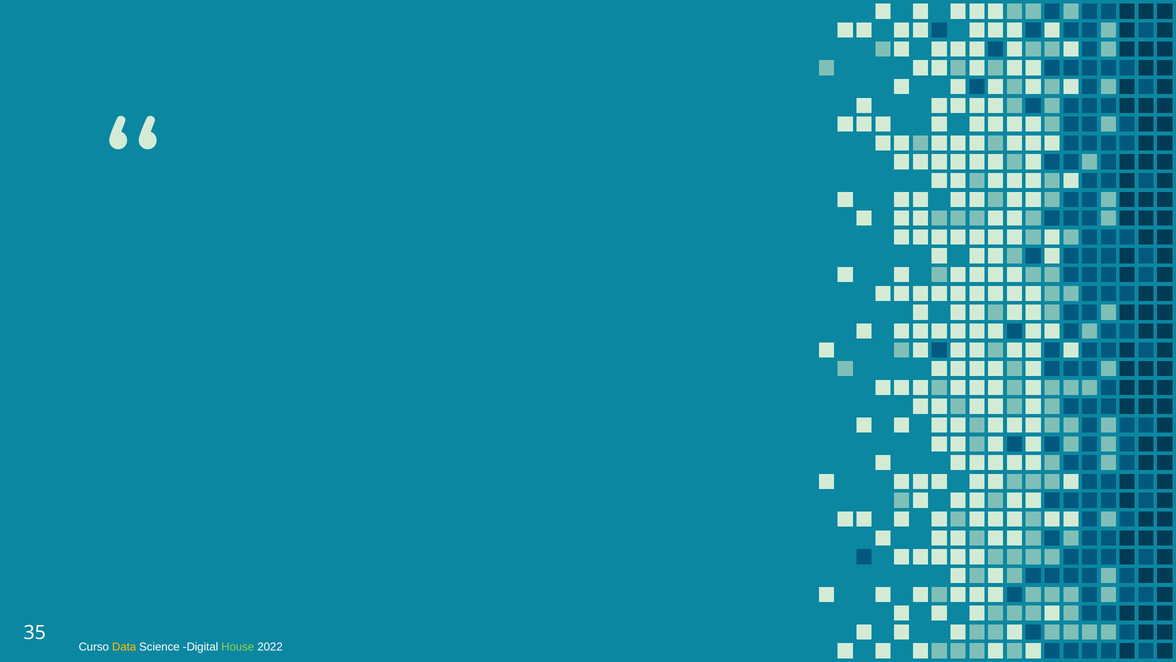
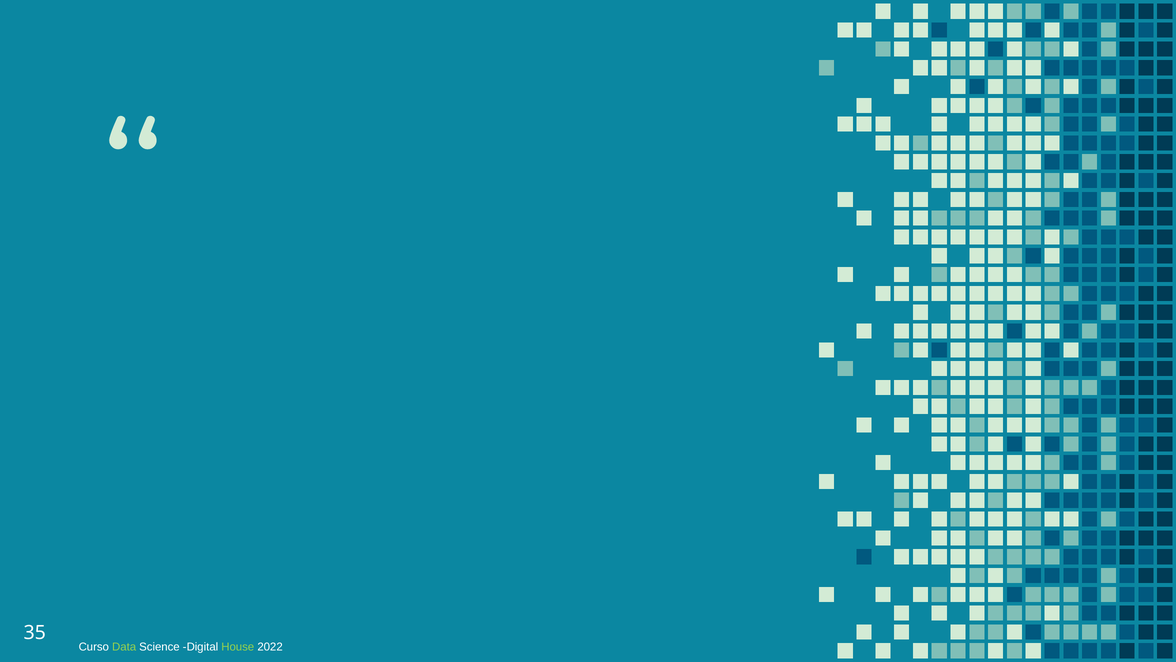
Data colour: yellow -> light green
